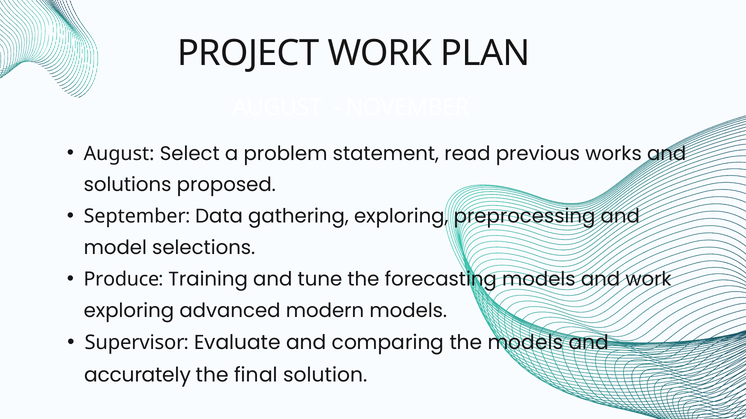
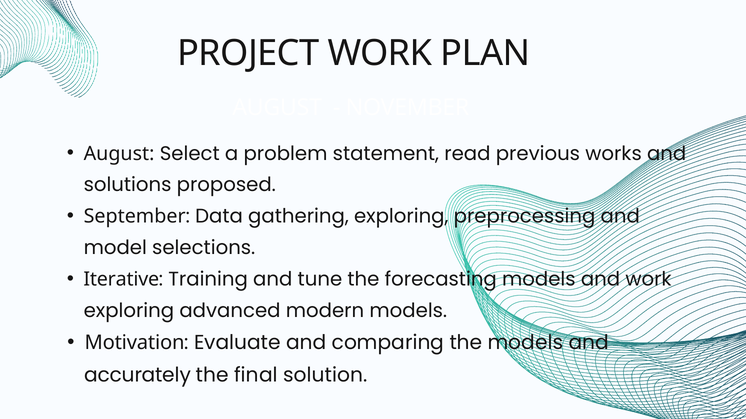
Produce: Produce -> Iterative
Supervisor: Supervisor -> Motivation
